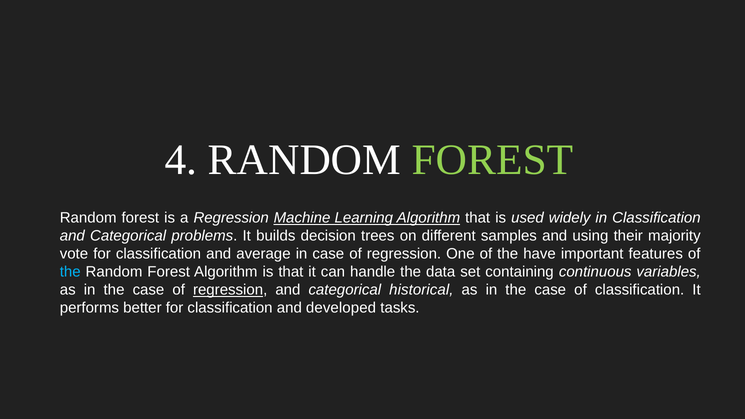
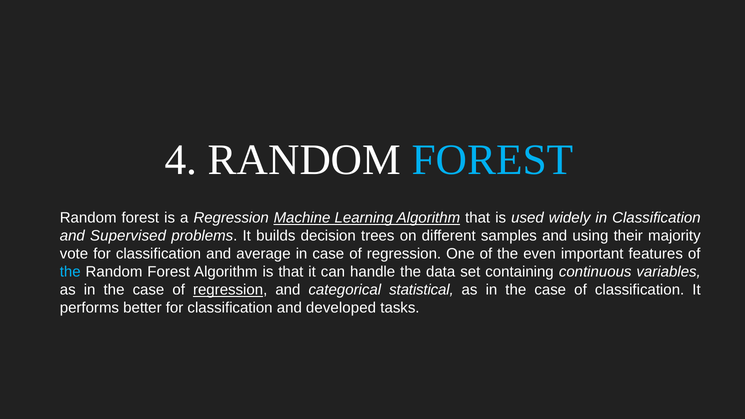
FOREST at (493, 160) colour: light green -> light blue
Categorical at (128, 236): Categorical -> Supervised
have: have -> even
historical: historical -> statistical
